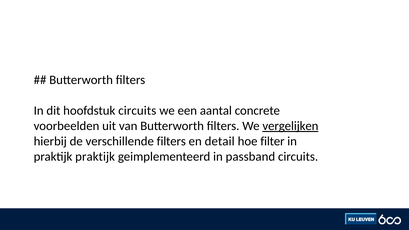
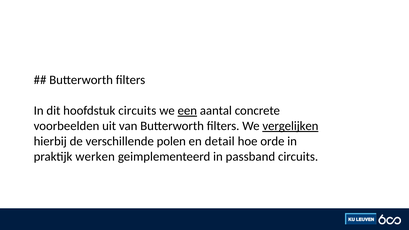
een underline: none -> present
verschillende filters: filters -> polen
filter: filter -> orde
praktijk praktijk: praktijk -> werken
